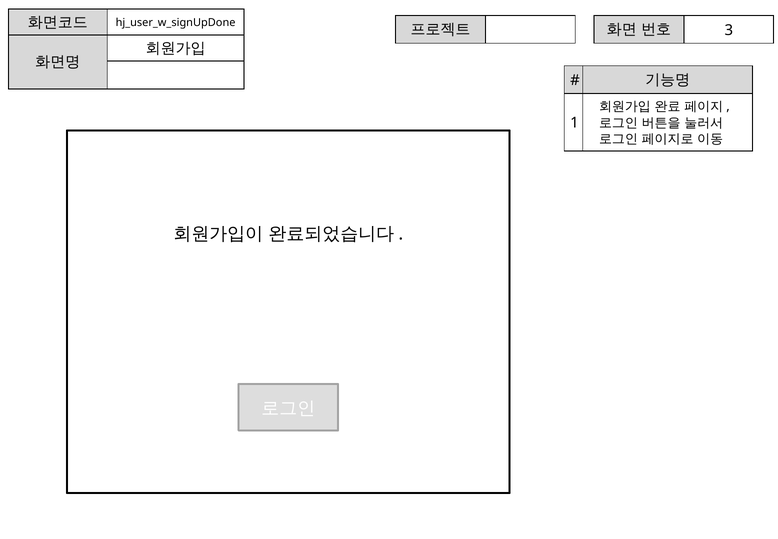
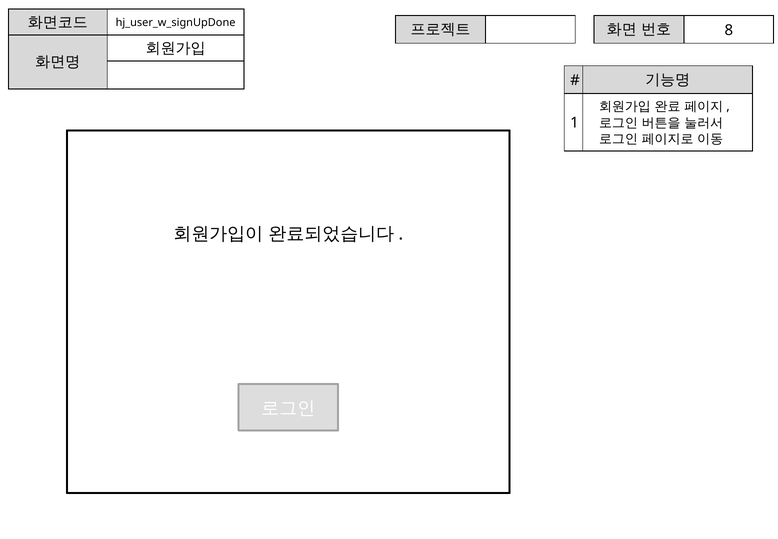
3: 3 -> 8
